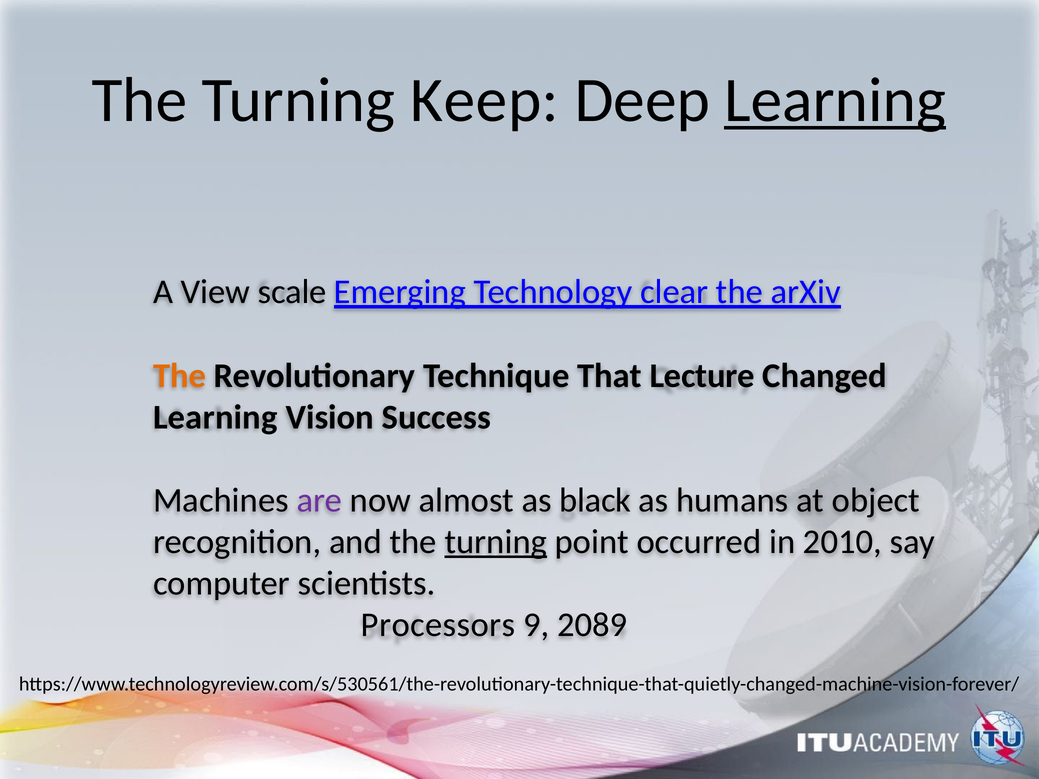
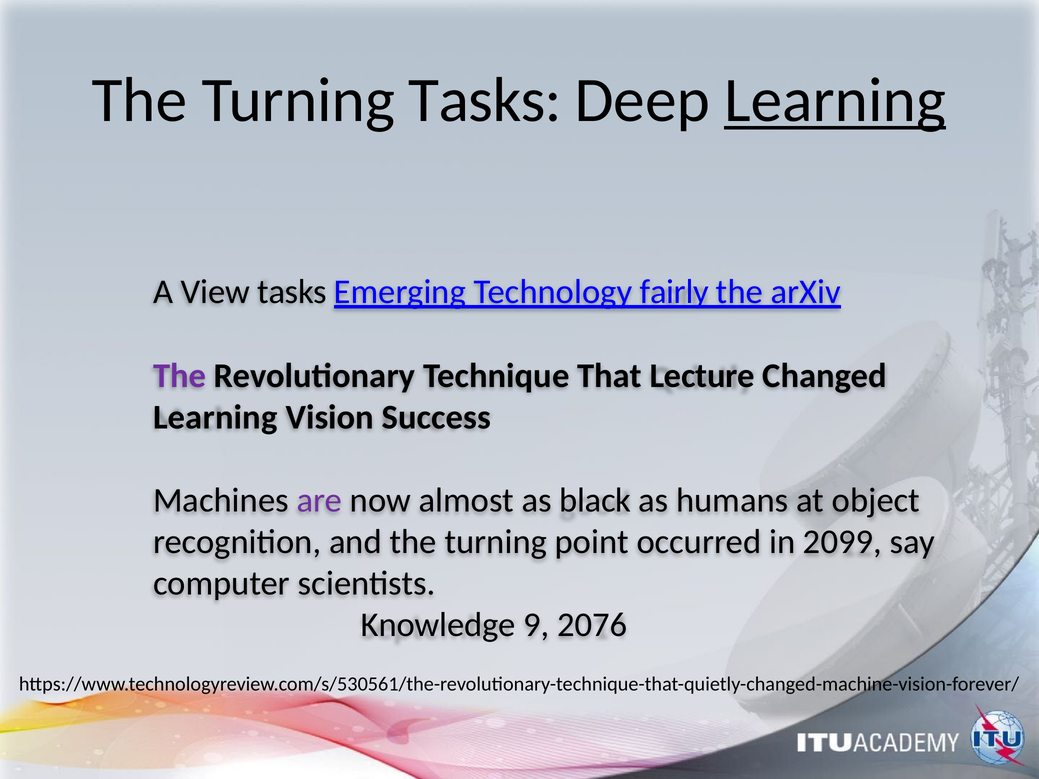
Turning Keep: Keep -> Tasks
View scale: scale -> tasks
clear: clear -> fairly
The at (180, 376) colour: orange -> purple
turning at (496, 542) underline: present -> none
2010: 2010 -> 2099
Processors: Processors -> Knowledge
2089: 2089 -> 2076
